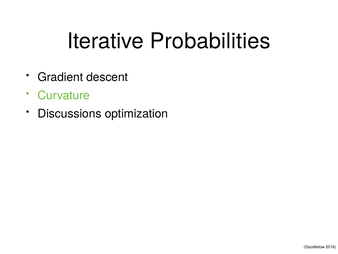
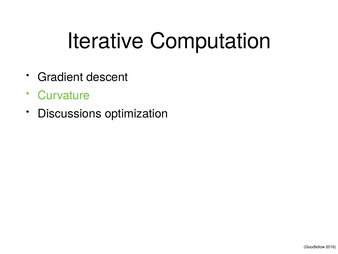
Probabilities: Probabilities -> Computation
